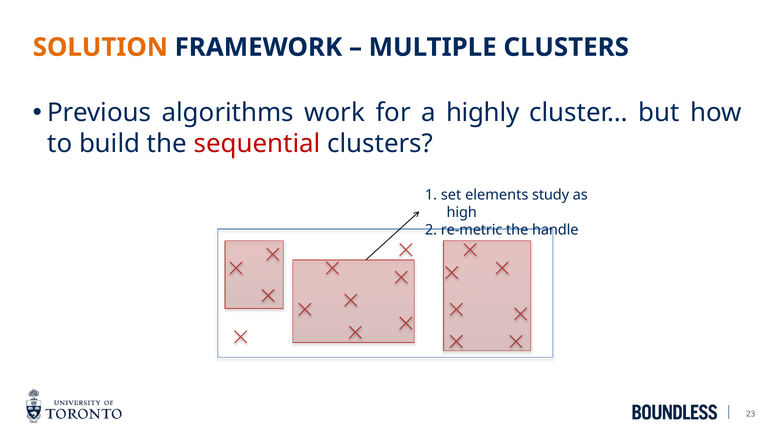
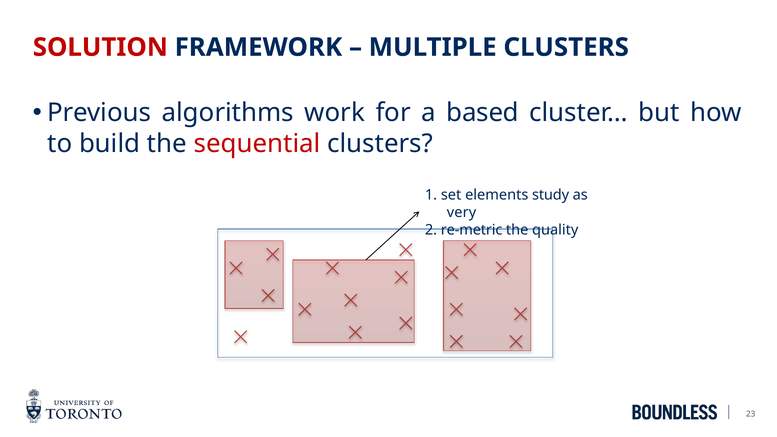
SOLUTION colour: orange -> red
highly: highly -> based
high: high -> very
handle: handle -> quality
